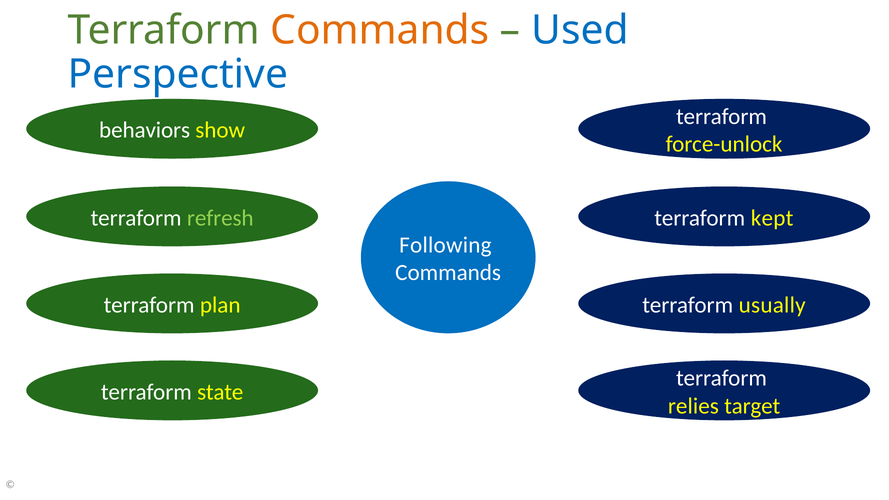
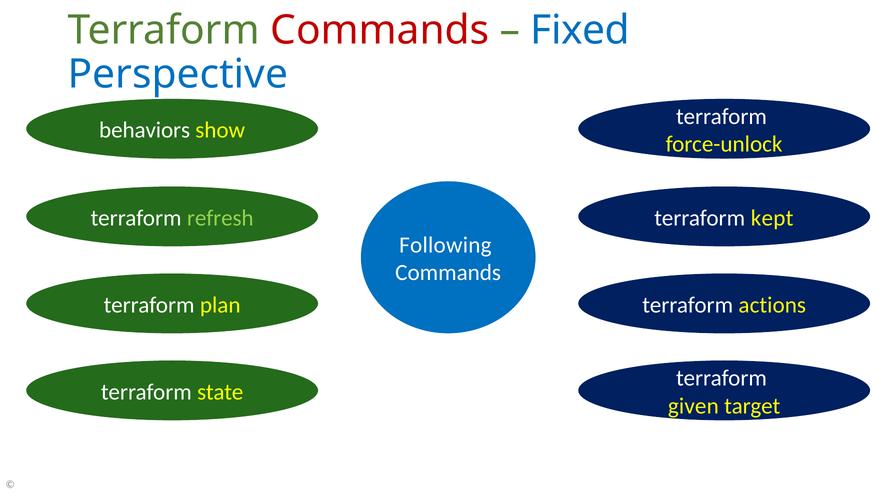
Commands at (380, 30) colour: orange -> red
Used: Used -> Fixed
usually: usually -> actions
relies: relies -> given
